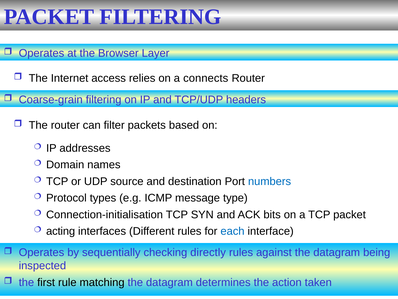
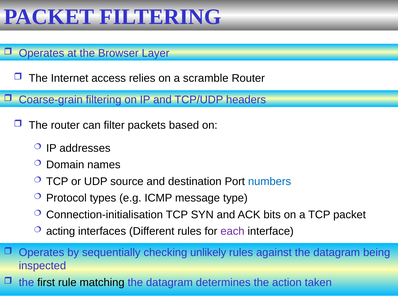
connects: connects -> scramble
each colour: blue -> purple
directly: directly -> unlikely
